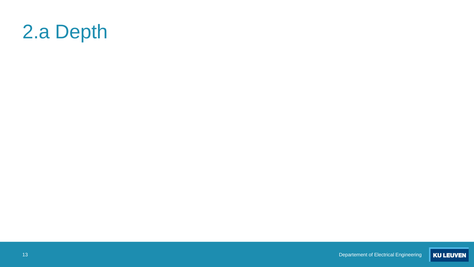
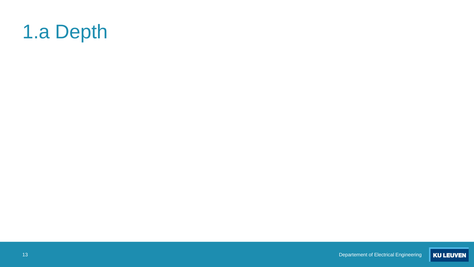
2.a: 2.a -> 1.a
